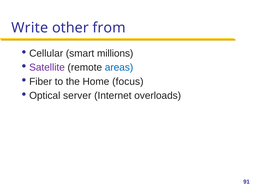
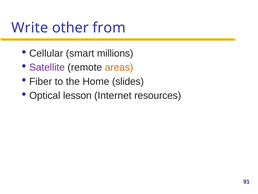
areas colour: blue -> orange
focus: focus -> slides
server: server -> lesson
overloads: overloads -> resources
